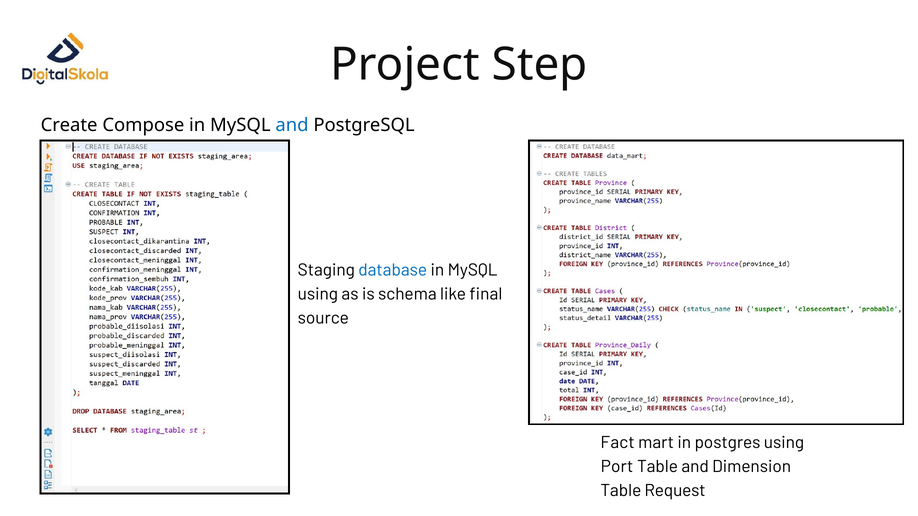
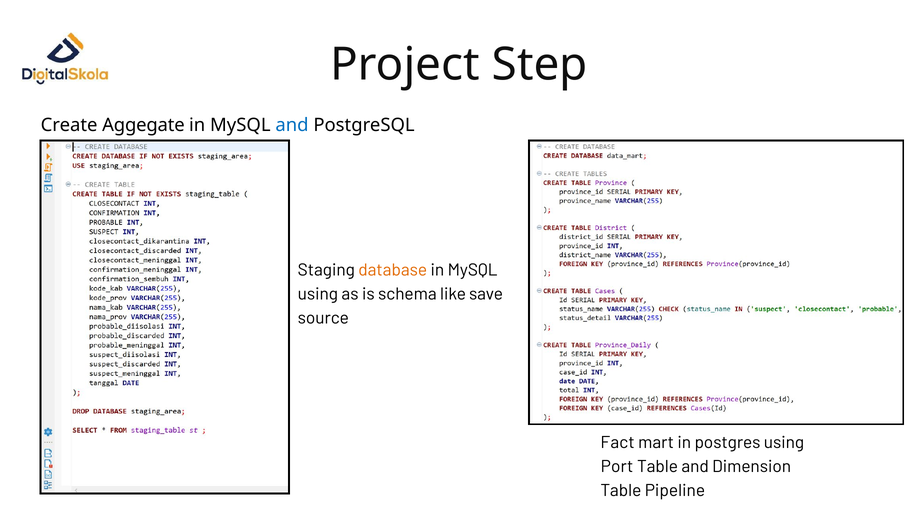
Compose: Compose -> Aggegate
database colour: blue -> orange
final: final -> save
Request: Request -> Pipeline
